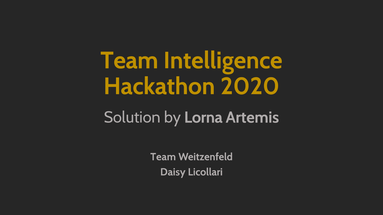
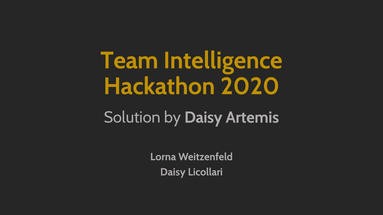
by Lorna: Lorna -> Daisy
Team at (163, 157): Team -> Lorna
